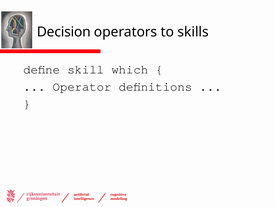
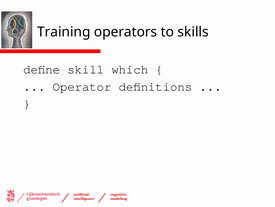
Decision: Decision -> Training
